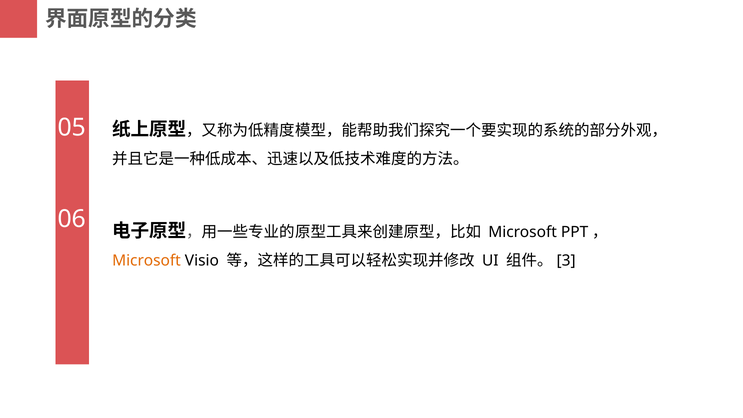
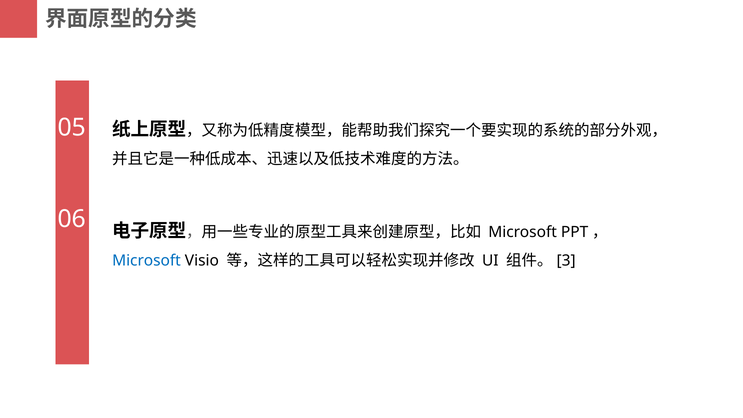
Microsoft at (146, 261) colour: orange -> blue
